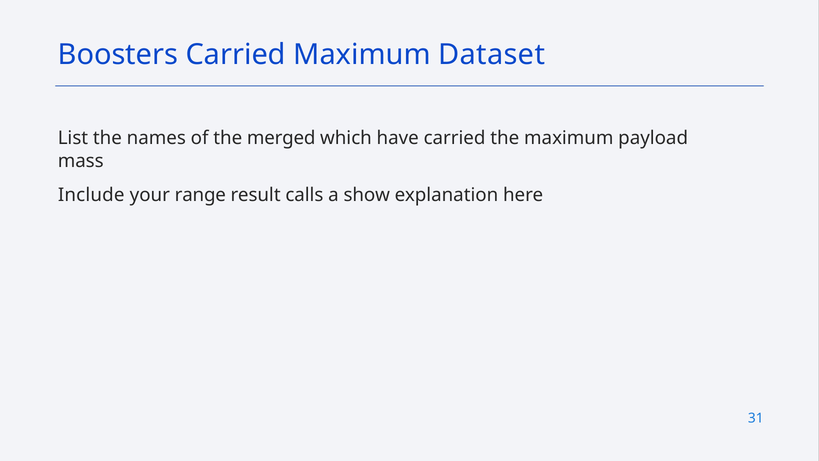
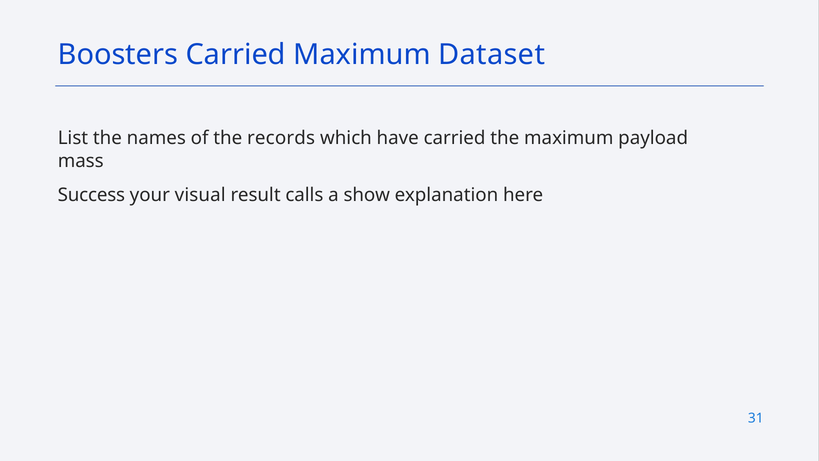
merged: merged -> records
Include: Include -> Success
range: range -> visual
